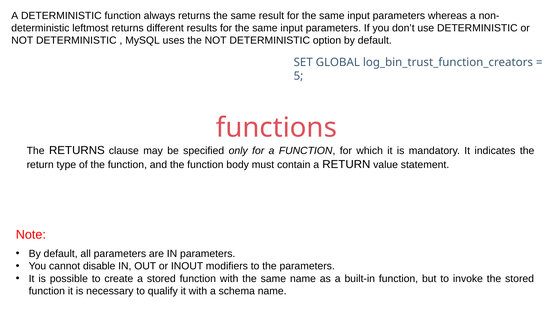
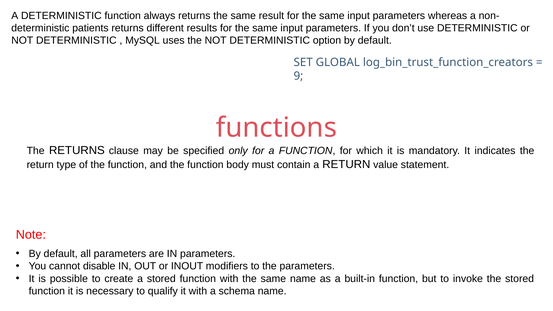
leftmost: leftmost -> patients
5: 5 -> 9
